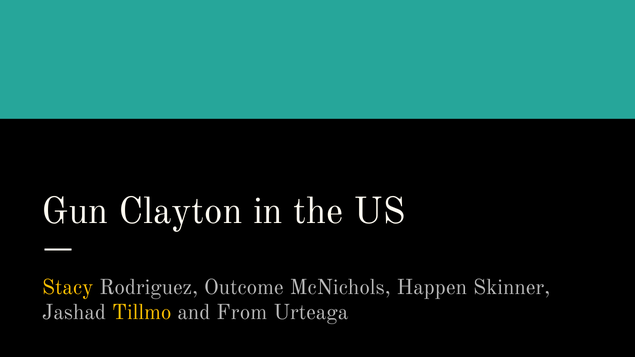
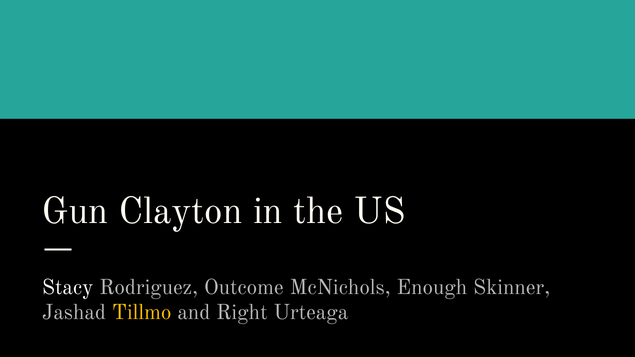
Stacy colour: yellow -> white
Happen: Happen -> Enough
From: From -> Right
